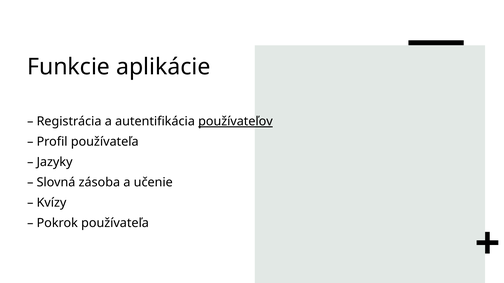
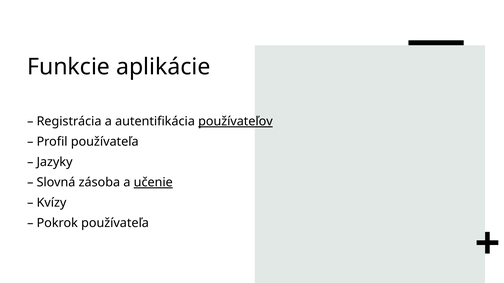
učenie underline: none -> present
